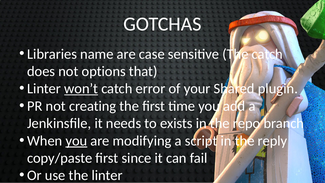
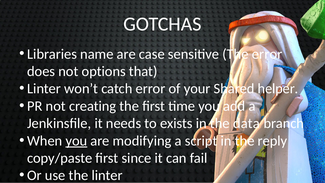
The catch: catch -> error
won’t underline: present -> none
plugin: plugin -> helper
repo: repo -> data
